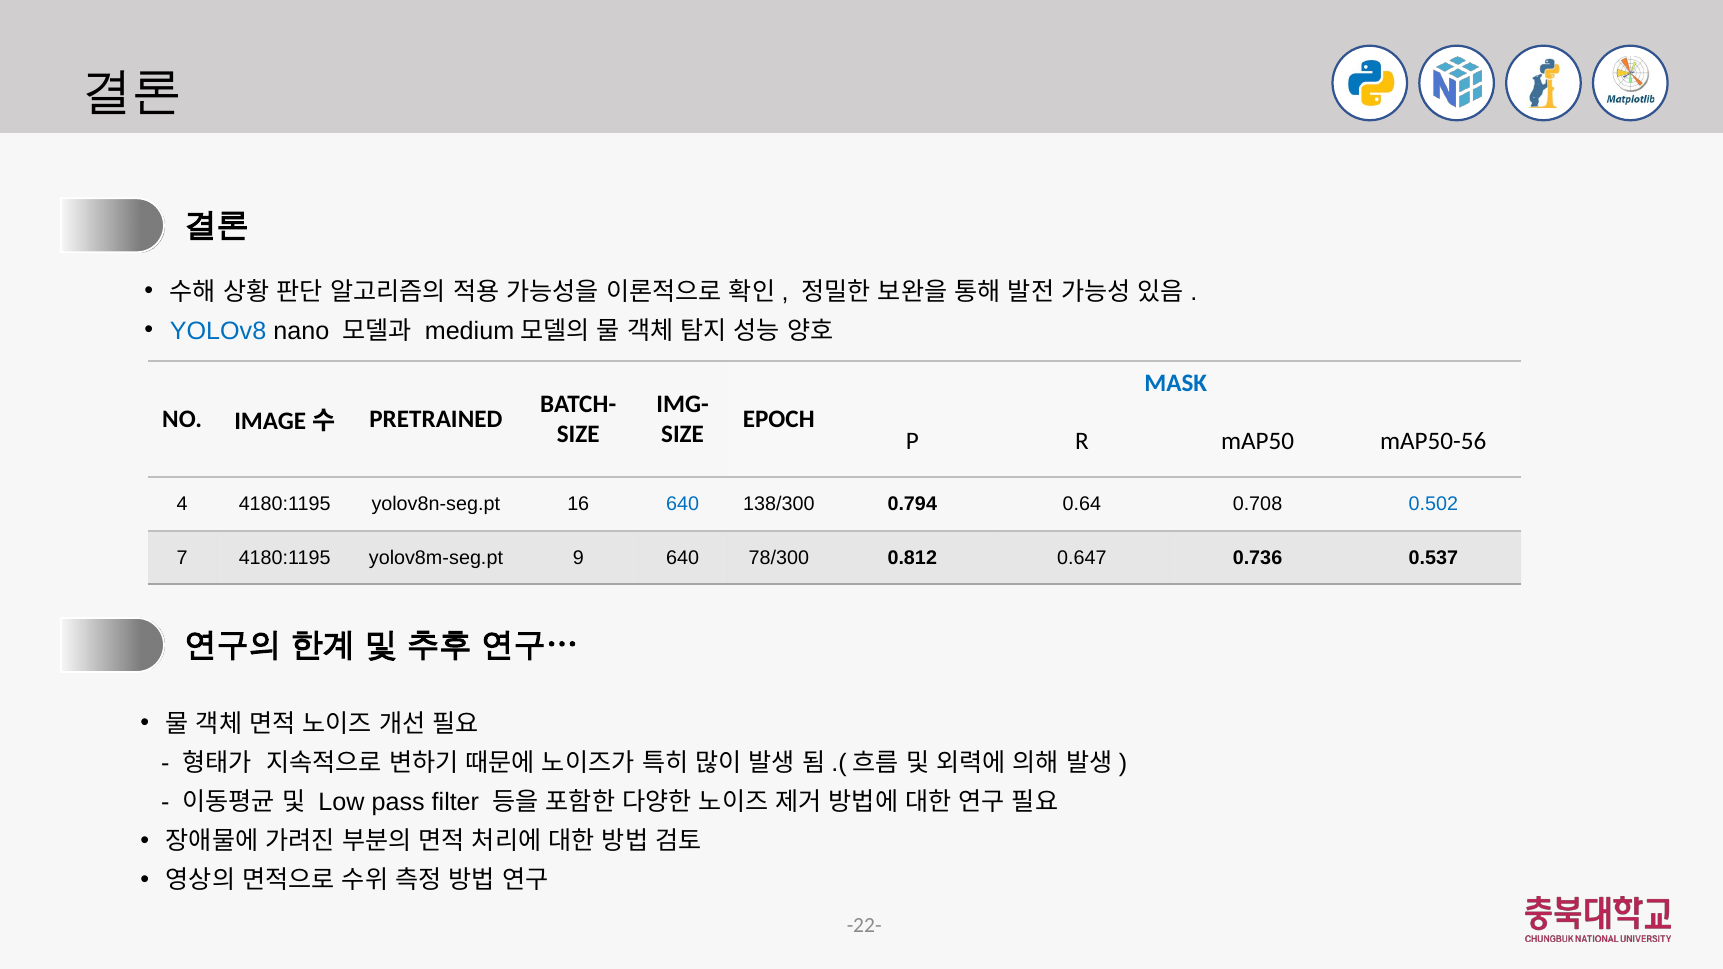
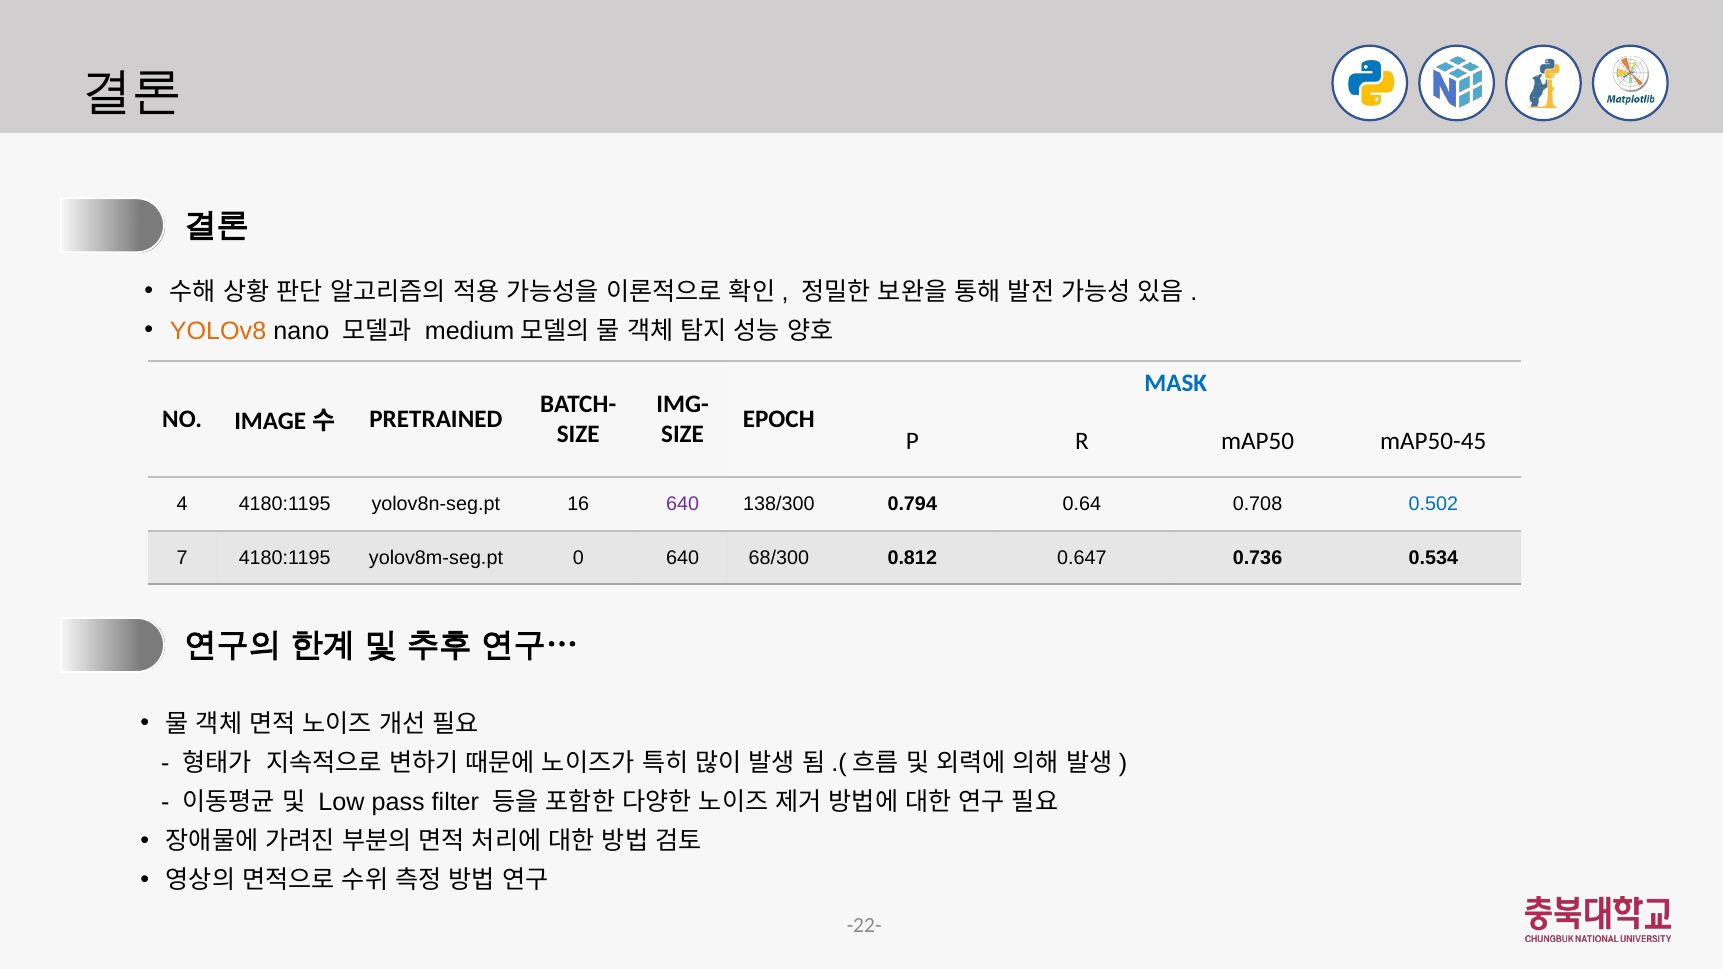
YOLOv8 colour: blue -> orange
mAP50-56: mAP50-56 -> mAP50-45
640 at (683, 504) colour: blue -> purple
9: 9 -> 0
78/300: 78/300 -> 68/300
0.537: 0.537 -> 0.534
